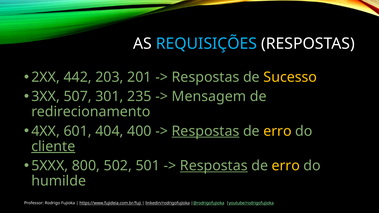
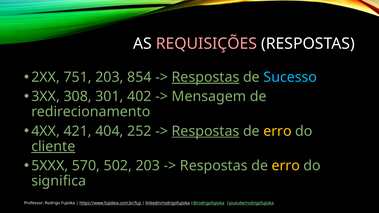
REQUISIÇÕES colour: light blue -> pink
442: 442 -> 751
201: 201 -> 854
Respostas at (205, 77) underline: none -> present
Sucesso colour: yellow -> light blue
507: 507 -> 308
235: 235 -> 402
601: 601 -> 421
400: 400 -> 252
800: 800 -> 570
502 501: 501 -> 203
Respostas at (214, 166) underline: present -> none
humilde: humilde -> significa
